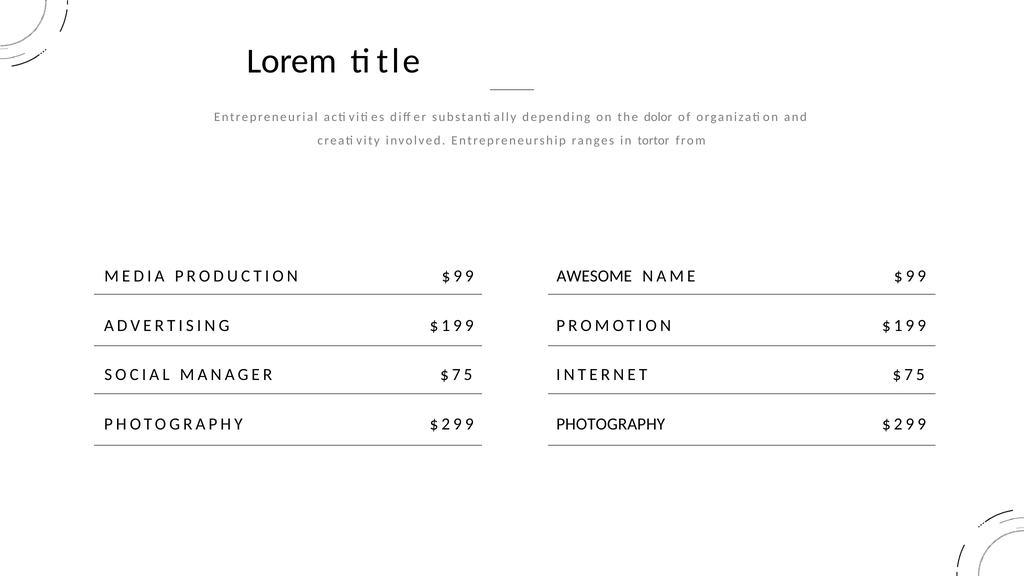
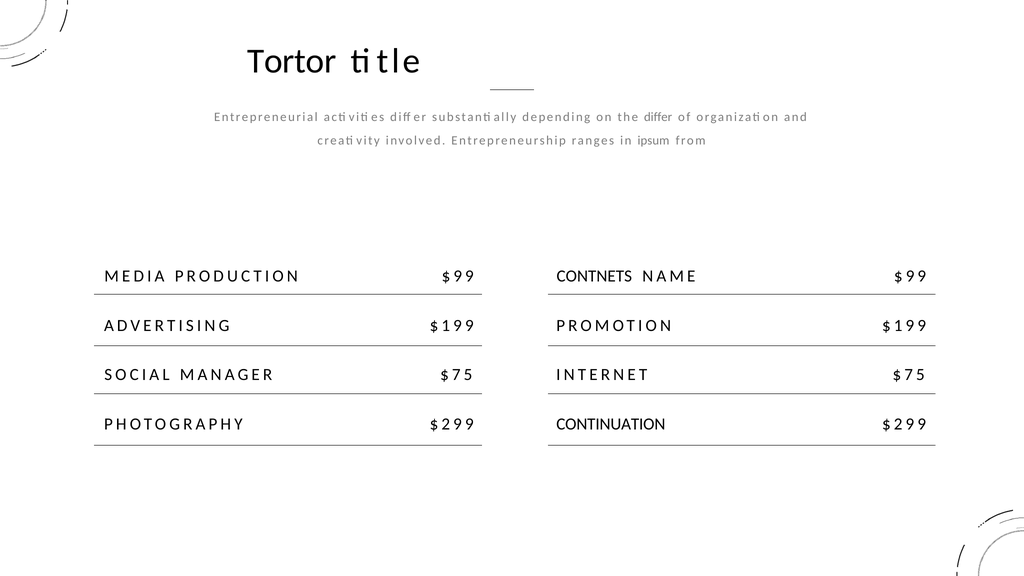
Lorem: Lorem -> Tortor
the dolor: dolor -> differ
tortor: tortor -> ipsum
AWESOME: AWESOME -> CONTNETS
PHOTOGRAPHY at (611, 424): PHOTOGRAPHY -> CONTINUATION
